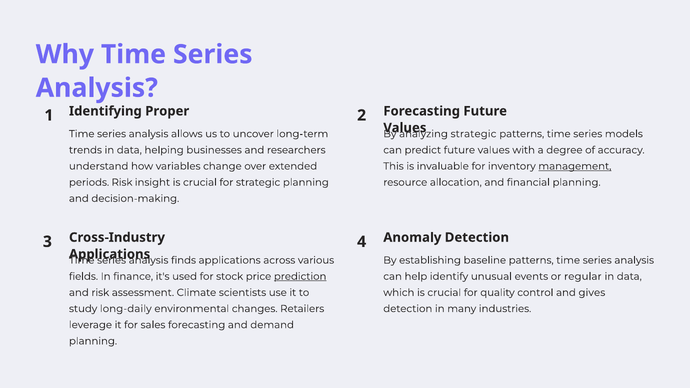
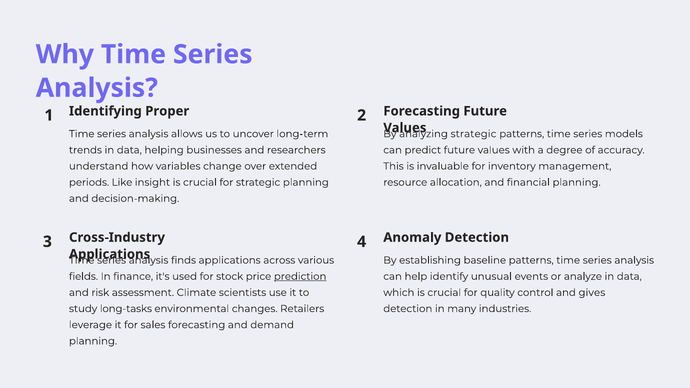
management underline: present -> none
periods Risk: Risk -> Like
regular: regular -> analyze
long-daily: long-daily -> long-tasks
